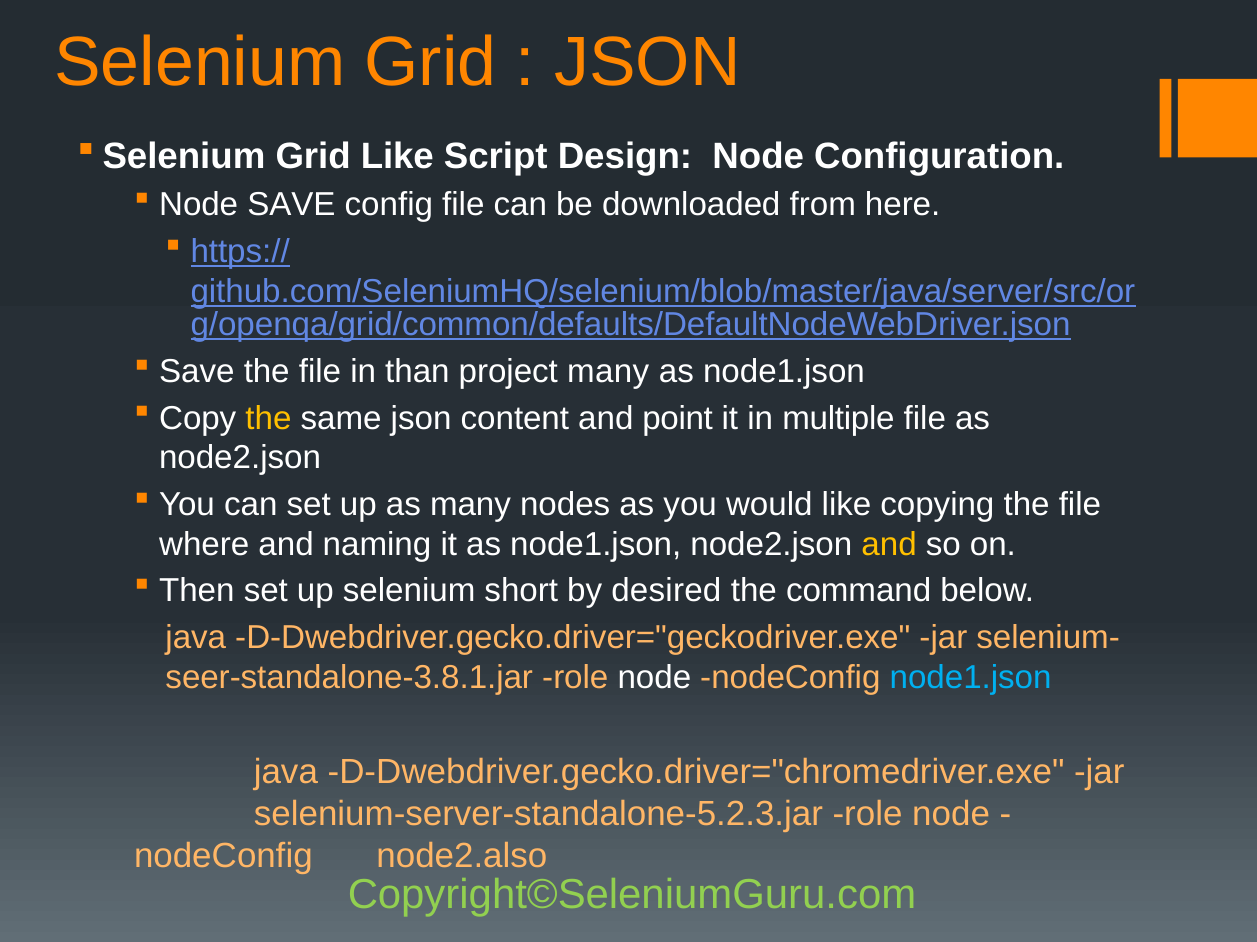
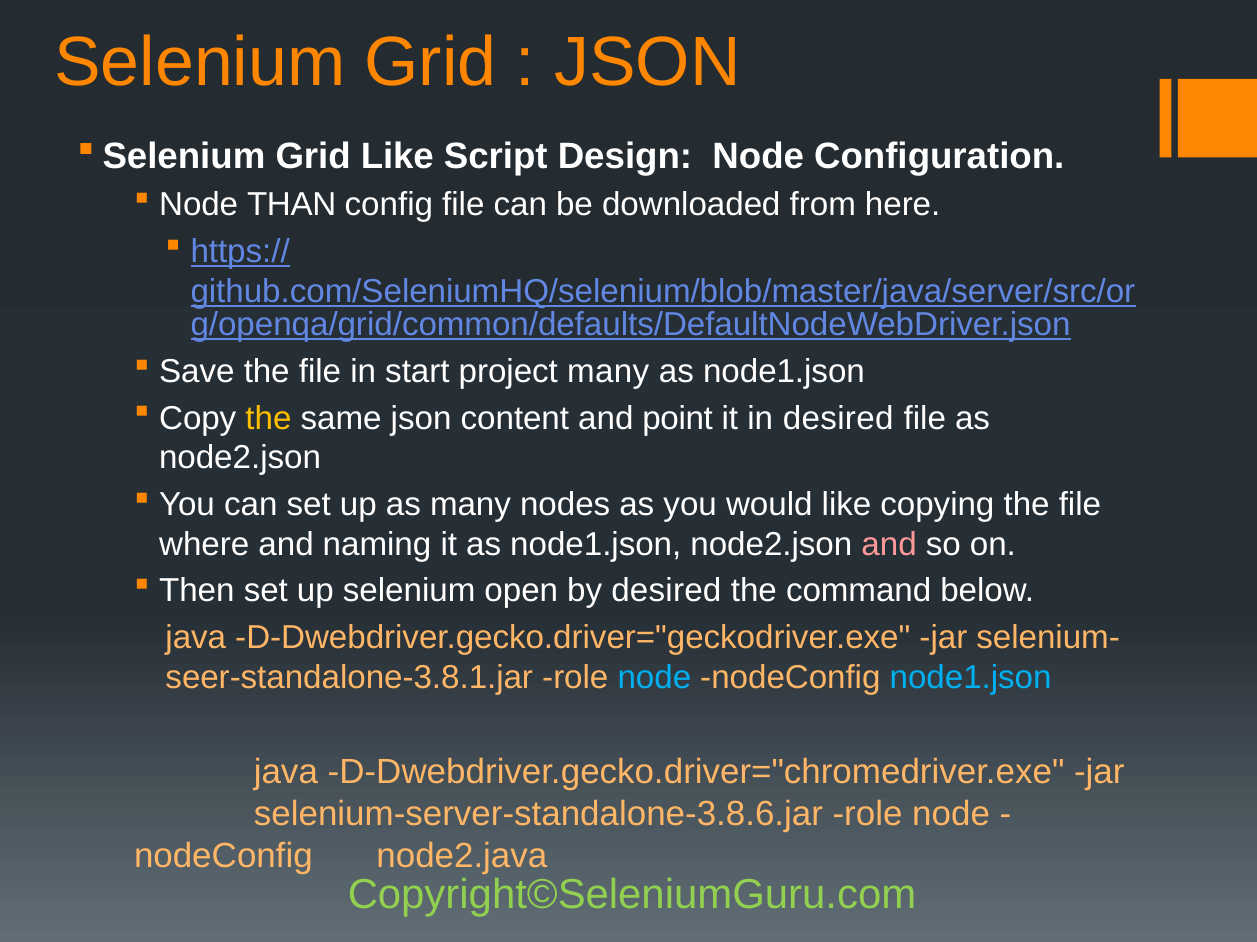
Node SAVE: SAVE -> THAN
than: than -> start
in multiple: multiple -> desired
and at (889, 545) colour: yellow -> pink
short: short -> open
node at (654, 678) colour: white -> light blue
selenium-server-standalone-5.2.3.jar: selenium-server-standalone-5.2.3.jar -> selenium-server-standalone-3.8.6.jar
node2.also: node2.also -> node2.java
